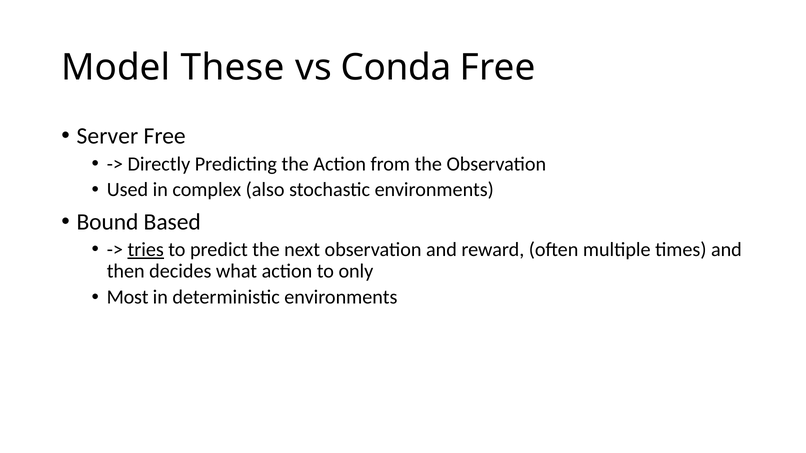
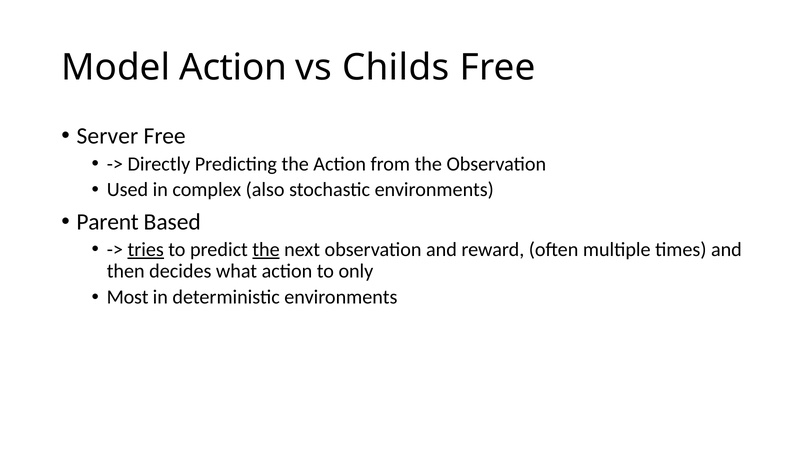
Model These: These -> Action
Conda: Conda -> Childs
Bound: Bound -> Parent
the at (266, 250) underline: none -> present
